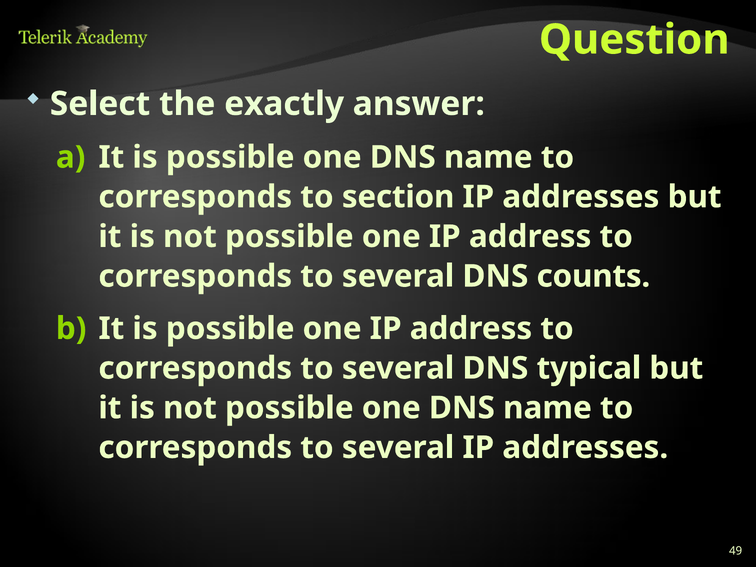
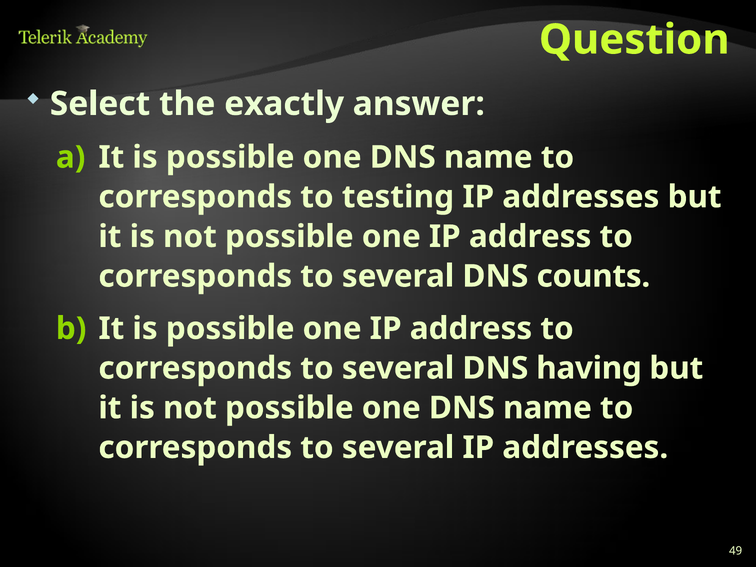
section: section -> testing
typical: typical -> having
